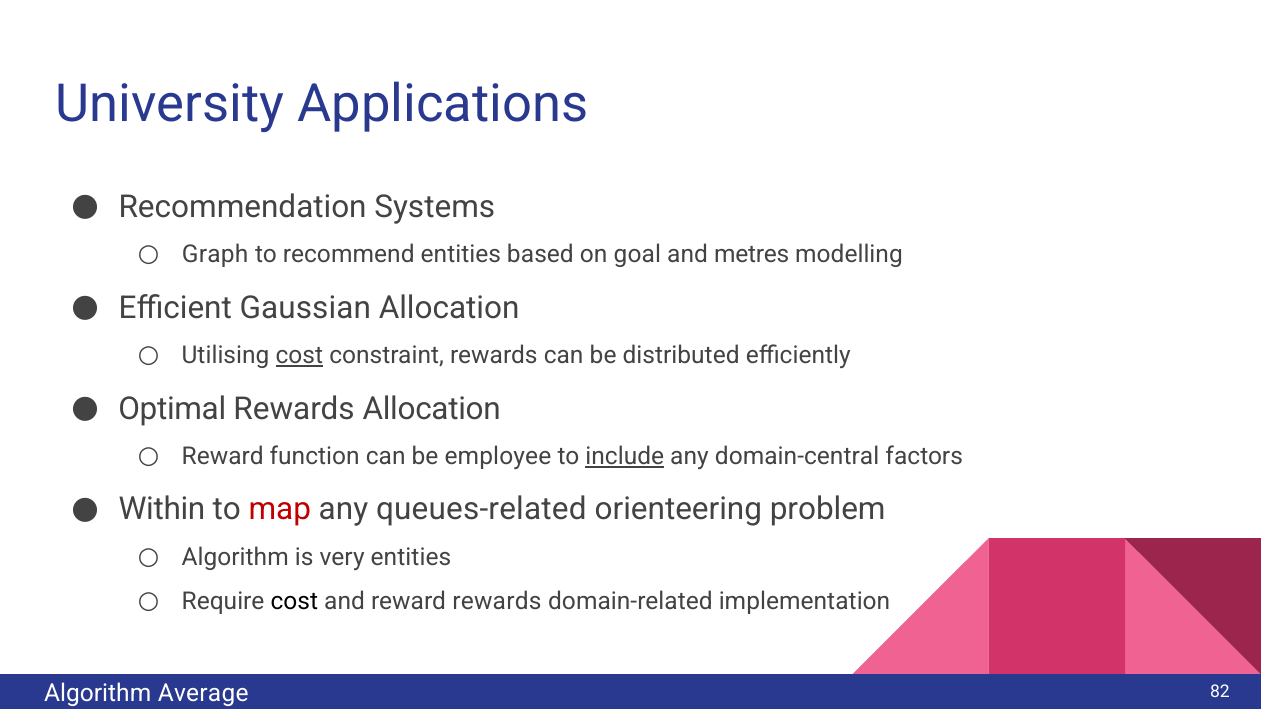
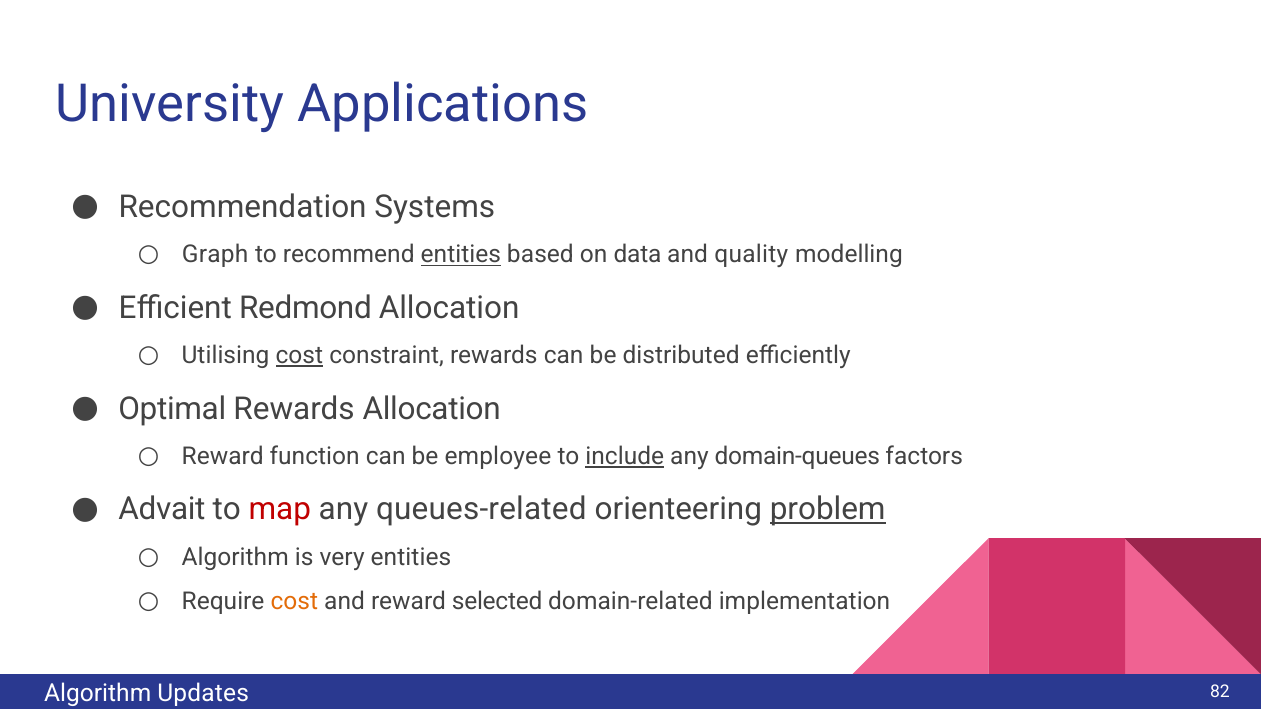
entities at (461, 255) underline: none -> present
goal: goal -> data
metres: metres -> quality
Gaussian: Gaussian -> Redmond
domain-central: domain-central -> domain-queues
Within: Within -> Advait
problem underline: none -> present
cost at (294, 602) colour: black -> orange
reward rewards: rewards -> selected
Average: Average -> Updates
